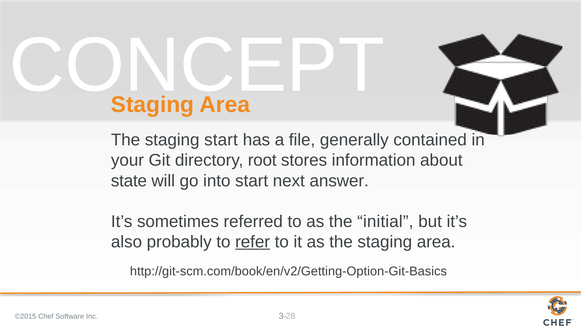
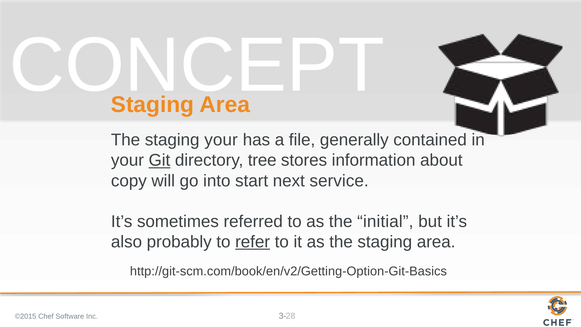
staging start: start -> your
Git underline: none -> present
root: root -> tree
state: state -> copy
answer: answer -> service
